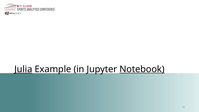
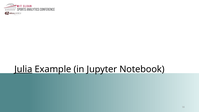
Notebook underline: present -> none
